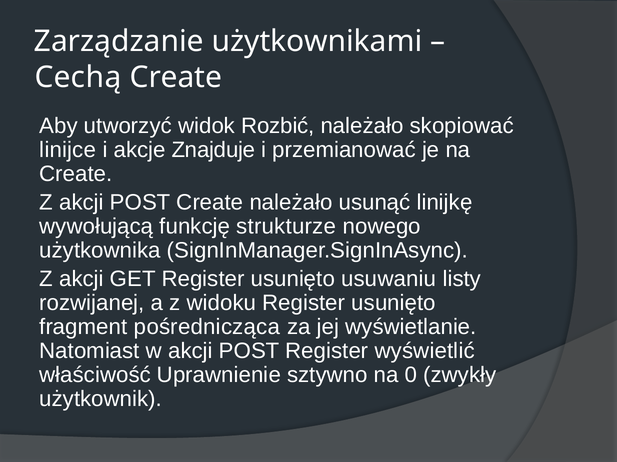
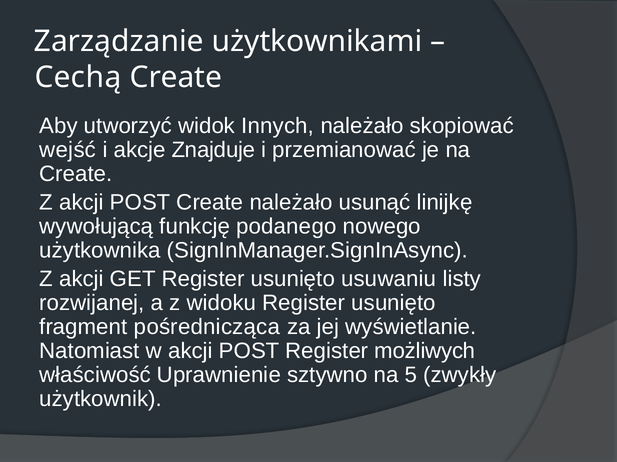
Rozbić: Rozbić -> Innych
linijce: linijce -> wejść
strukturze: strukturze -> podanego
wyświetlić: wyświetlić -> możliwych
0: 0 -> 5
